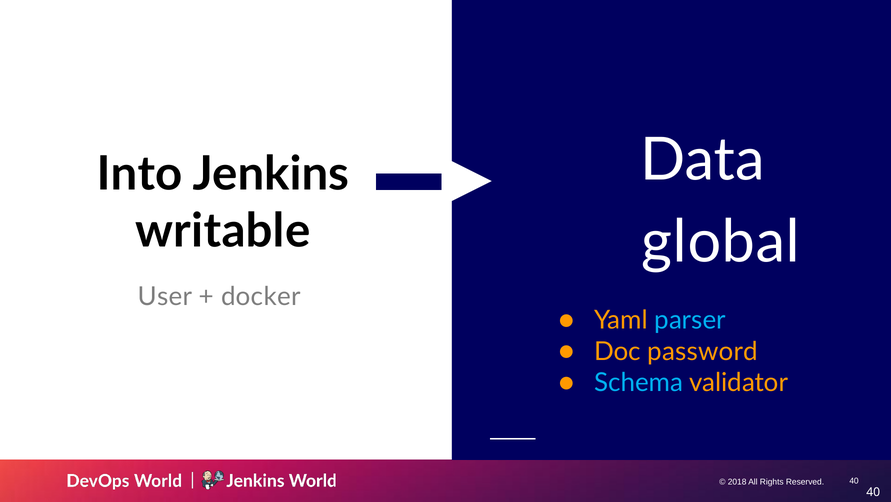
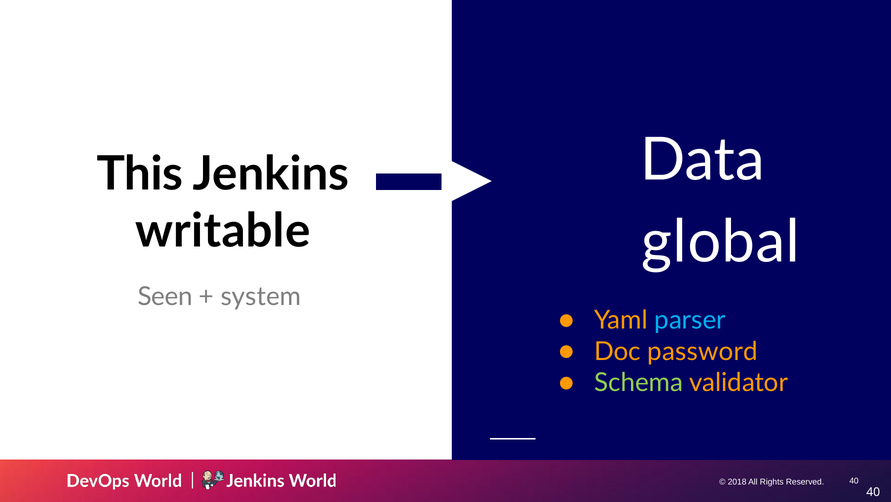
Into: Into -> This
User: User -> Seen
docker: docker -> system
Schema colour: light blue -> light green
